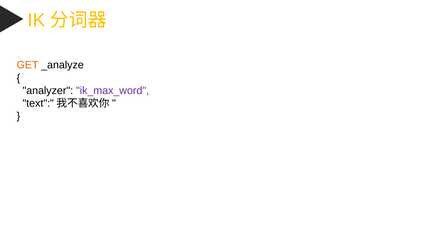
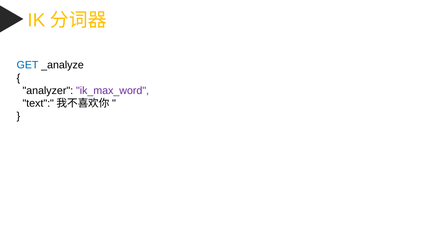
GET colour: orange -> blue
